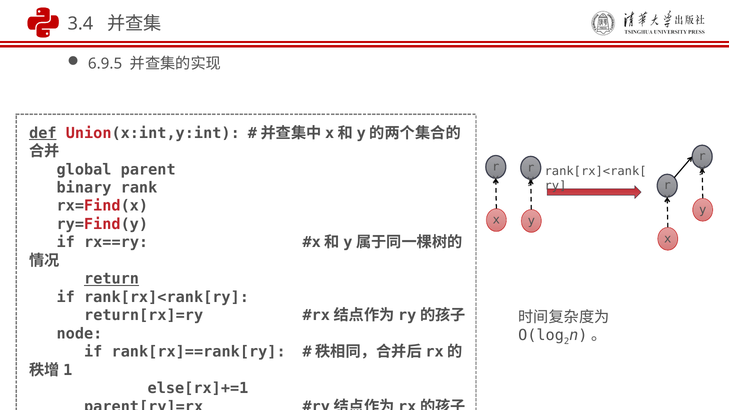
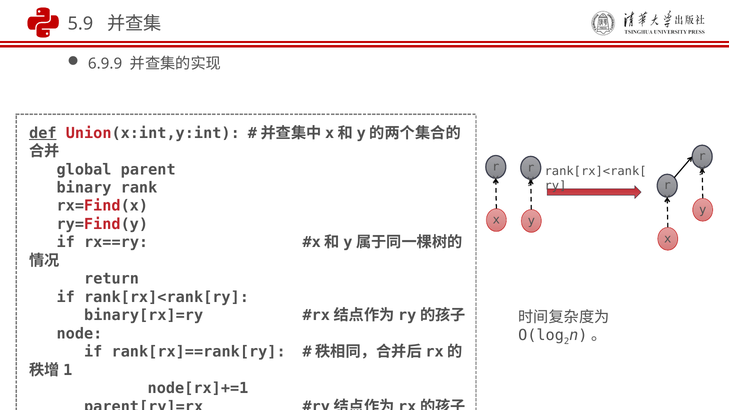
3.4: 3.4 -> 5.9
6.9.5: 6.9.5 -> 6.9.9
return underline: present -> none
return[rx]=ry: return[rx]=ry -> binary[rx]=ry
else[rx]+=1: else[rx]+=1 -> node[rx]+=1
